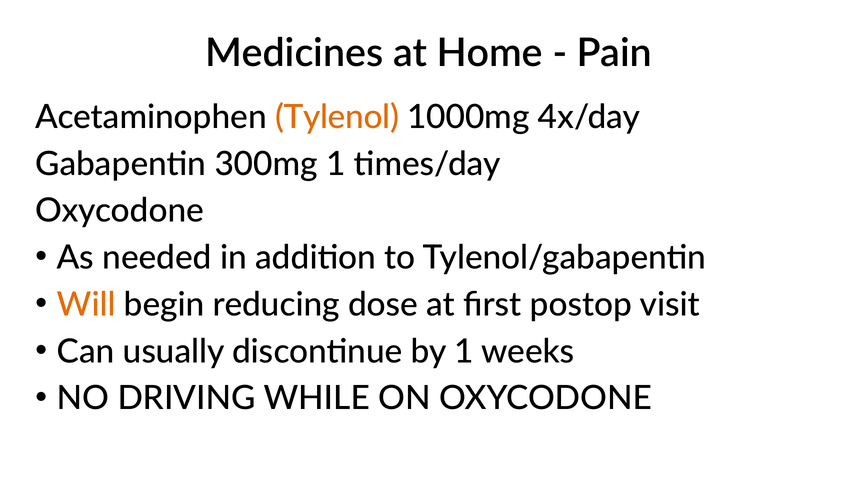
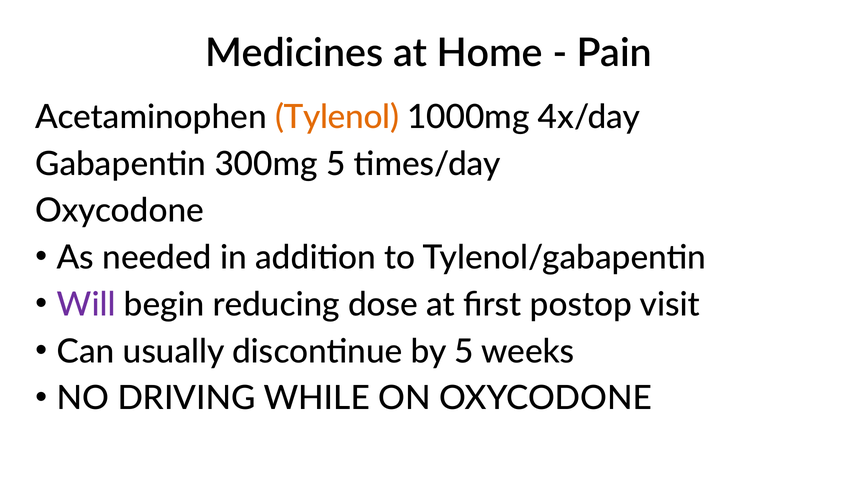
300mg 1: 1 -> 5
Will colour: orange -> purple
by 1: 1 -> 5
